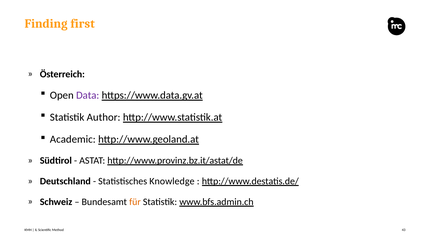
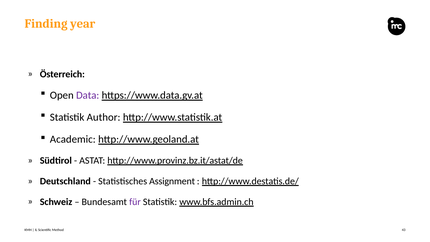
first: first -> year
Knowledge: Knowledge -> Assignment
für colour: orange -> purple
